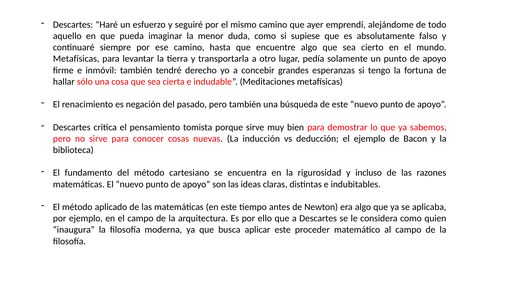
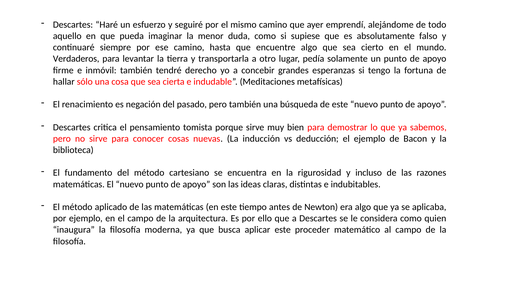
Metafísicas at (76, 59): Metafísicas -> Verdaderos
